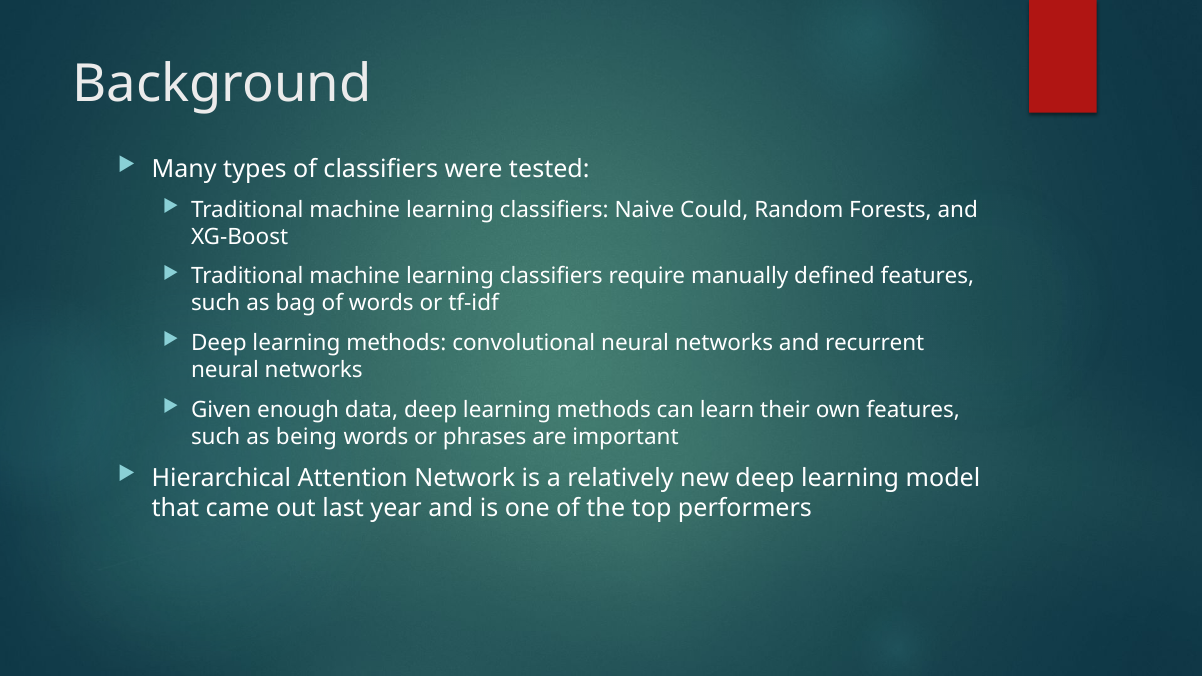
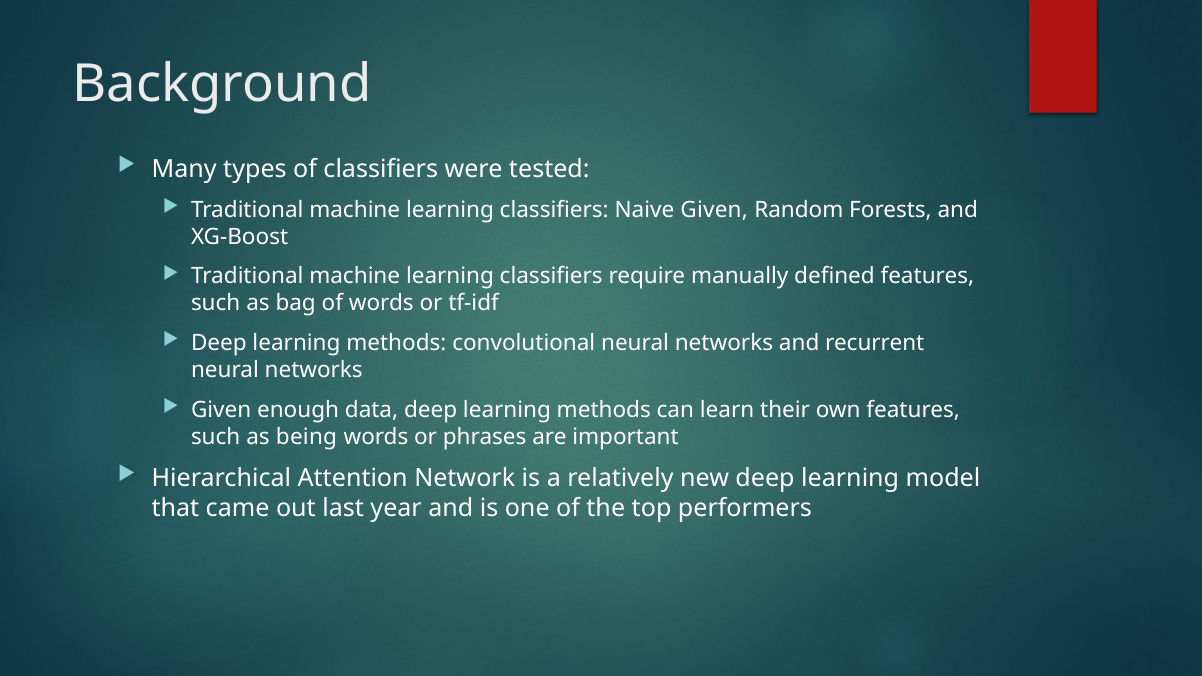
Naive Could: Could -> Given
